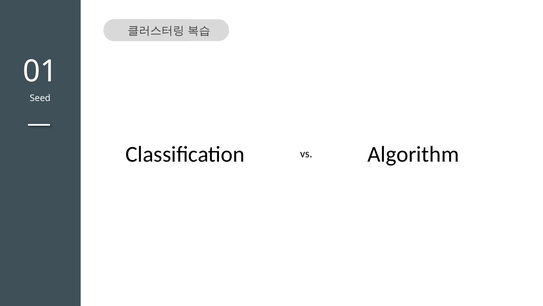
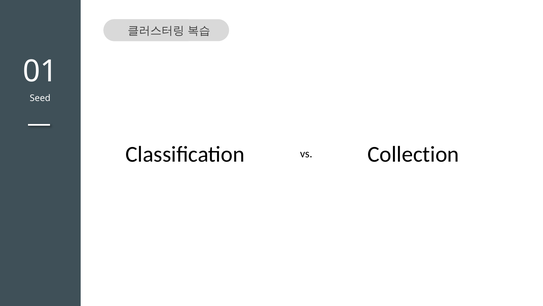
Algorithm: Algorithm -> Collection
